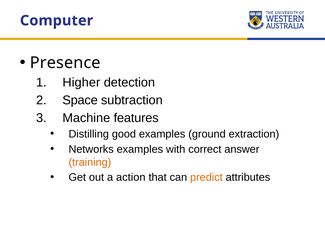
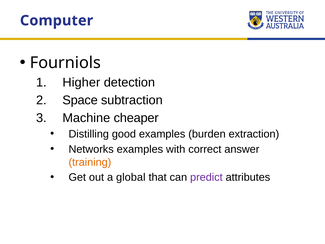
Presence: Presence -> Fourniols
features: features -> cheaper
ground: ground -> burden
action: action -> global
predict colour: orange -> purple
